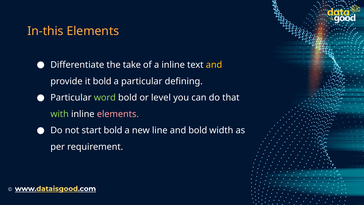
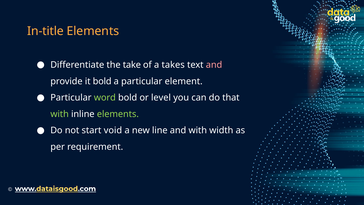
In-this: In-this -> In-title
a inline: inline -> takes
and at (214, 65) colour: yellow -> pink
defining: defining -> element
elements at (118, 114) colour: pink -> light green
start bold: bold -> void
and bold: bold -> with
